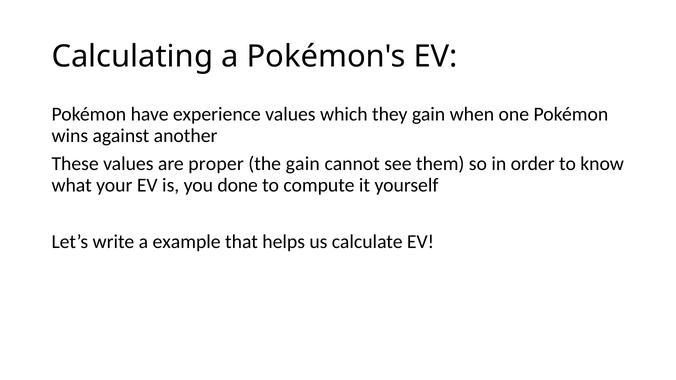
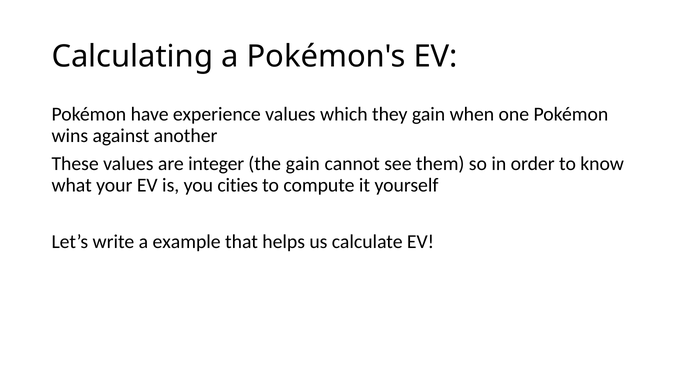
proper: proper -> integer
done: done -> cities
